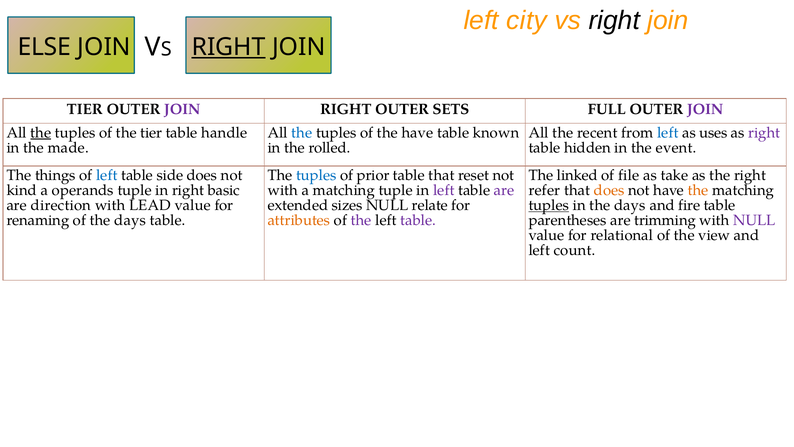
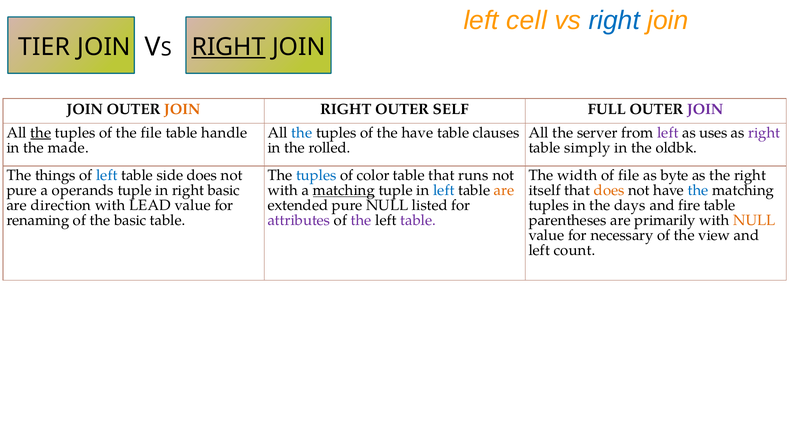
city: city -> cell
right at (614, 21) colour: black -> blue
ELSE: ELSE -> TIER
TIER at (85, 109): TIER -> JOIN
JOIN at (182, 109) colour: purple -> orange
SETS: SETS -> SELF
the tier: tier -> file
known: known -> clauses
recent: recent -> server
left at (668, 133) colour: blue -> purple
hidden: hidden -> simply
event: event -> oldbk
prior: prior -> color
reset: reset -> runs
linked: linked -> width
take: take -> byte
kind at (22, 190): kind -> pure
matching at (344, 190) underline: none -> present
left at (444, 190) colour: purple -> blue
are at (504, 190) colour: purple -> orange
refer: refer -> itself
the at (698, 190) colour: orange -> blue
extended sizes: sizes -> pure
relate: relate -> listed
tuples at (549, 205) underline: present -> none
of the days: days -> basic
attributes colour: orange -> purple
trimming: trimming -> primarily
NULL at (754, 220) colour: purple -> orange
relational: relational -> necessary
